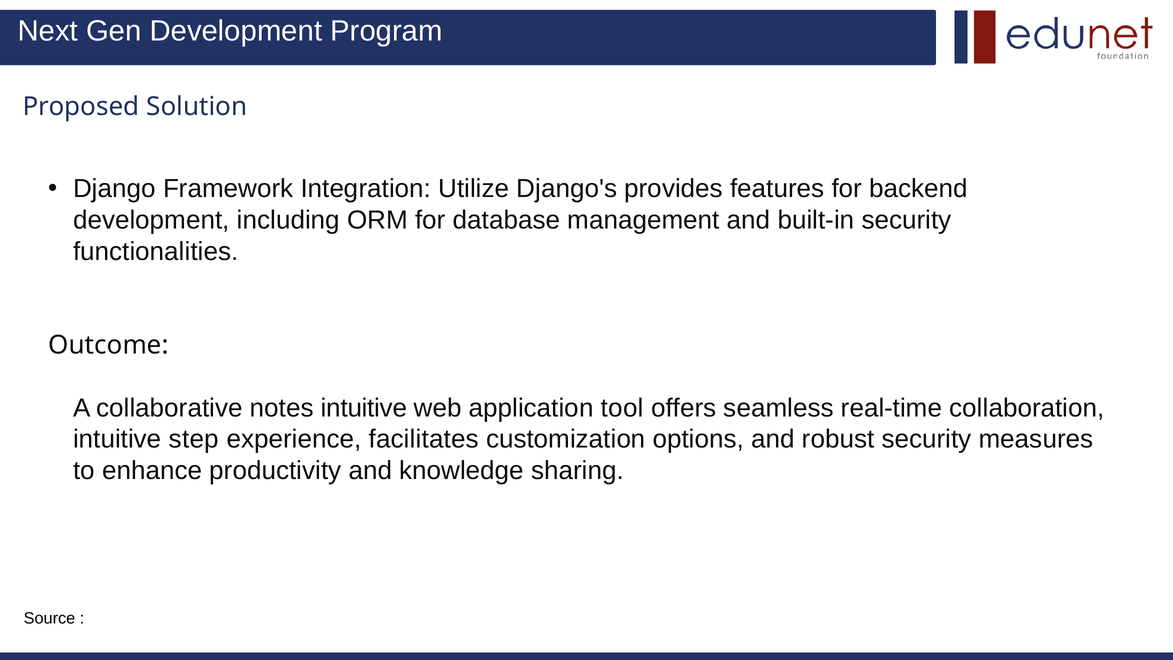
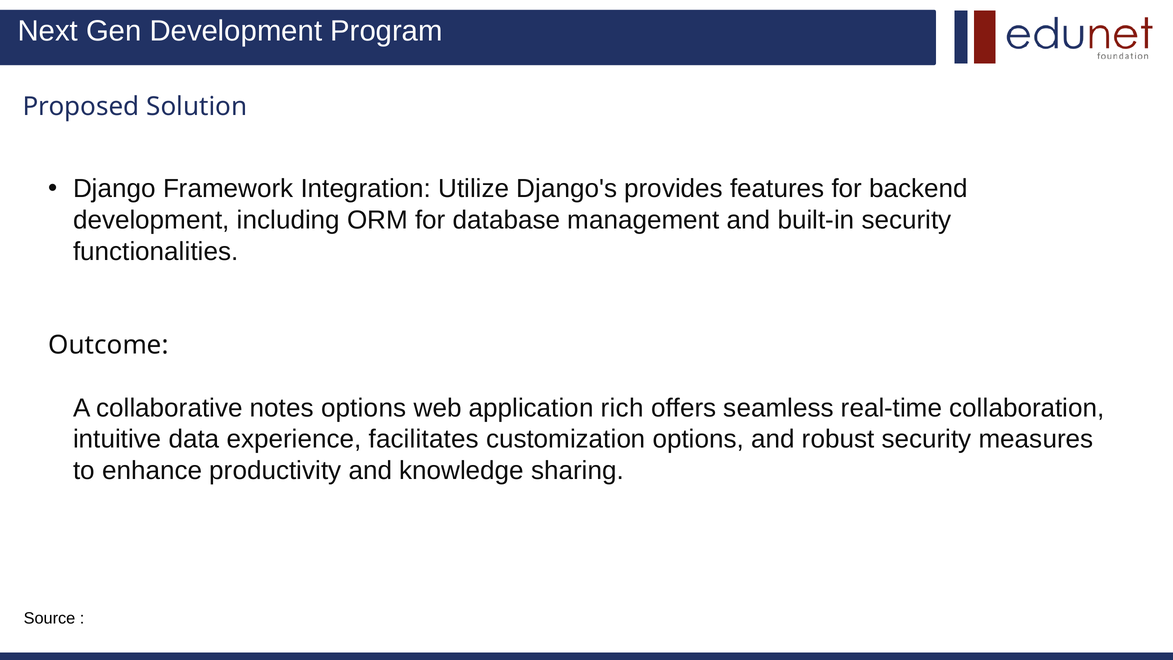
notes intuitive: intuitive -> options
tool: tool -> rich
step: step -> data
